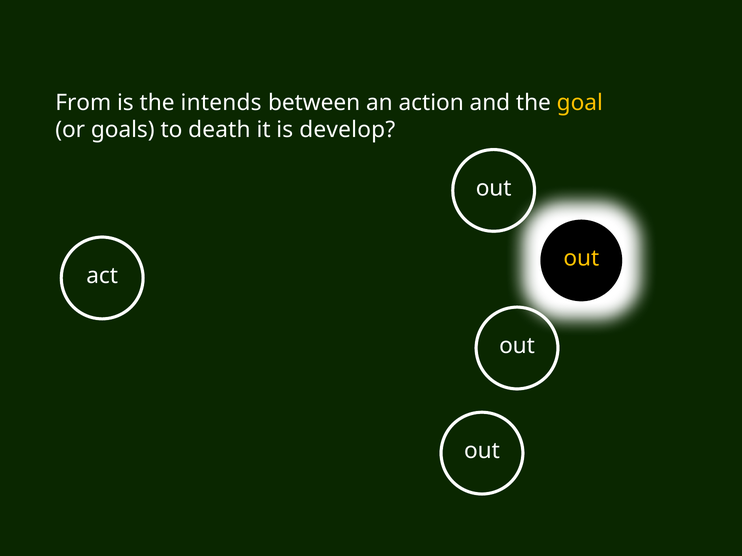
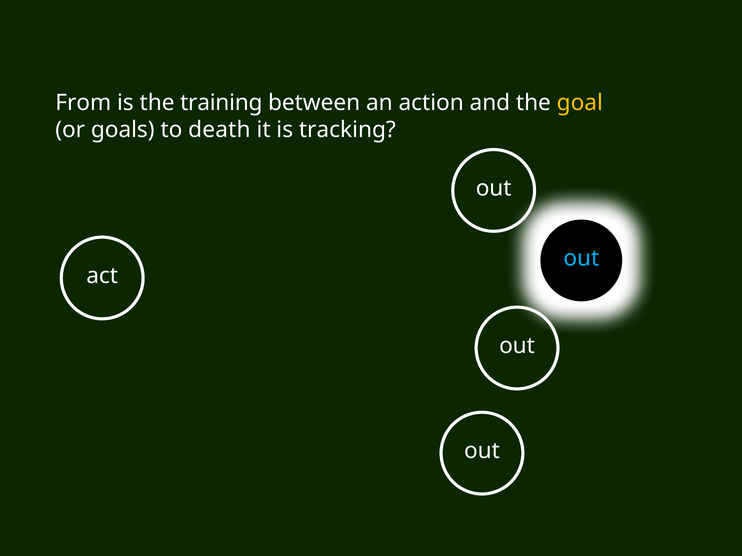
intends: intends -> training
develop: develop -> tracking
out at (581, 258) colour: yellow -> light blue
